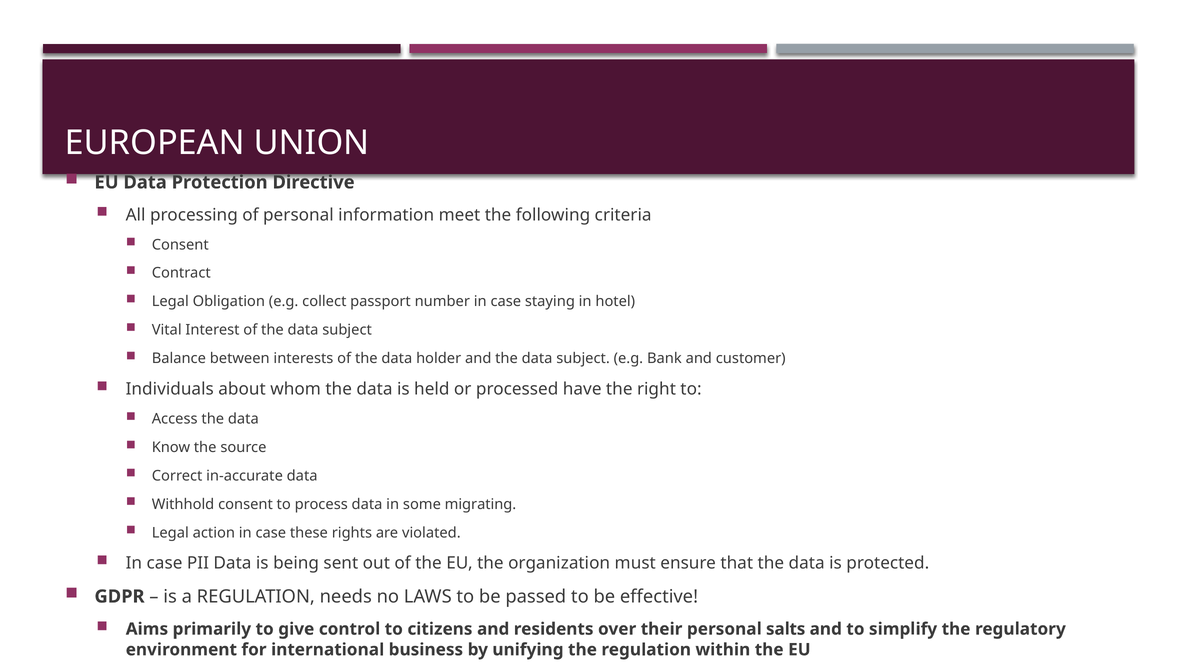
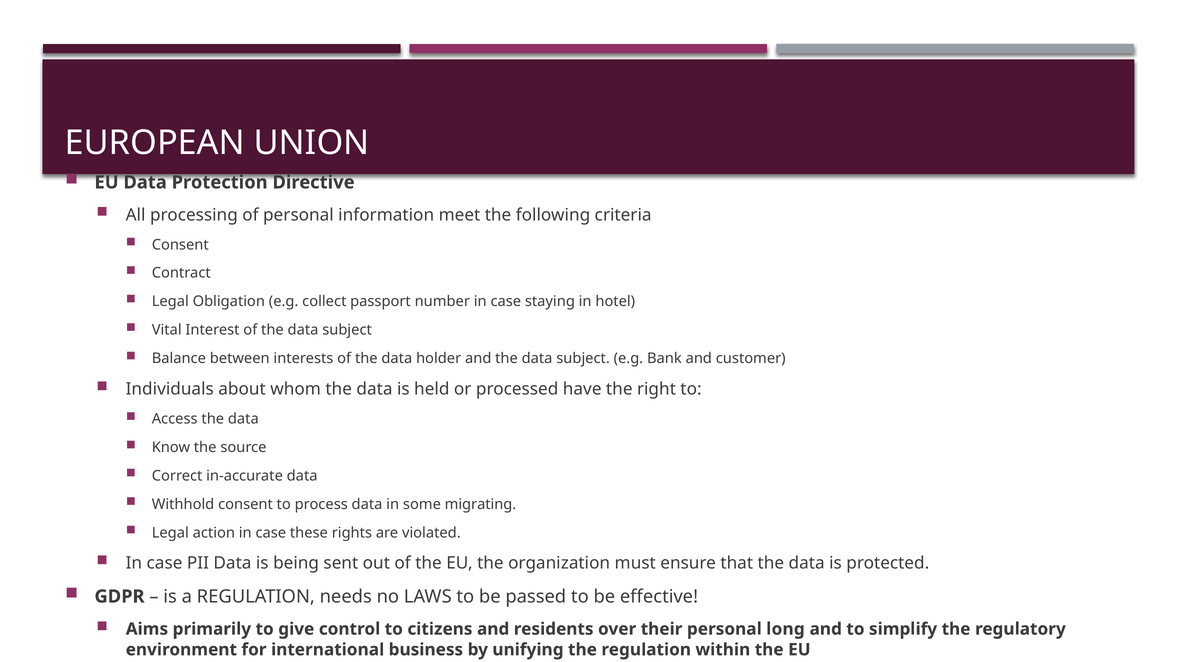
salts: salts -> long
